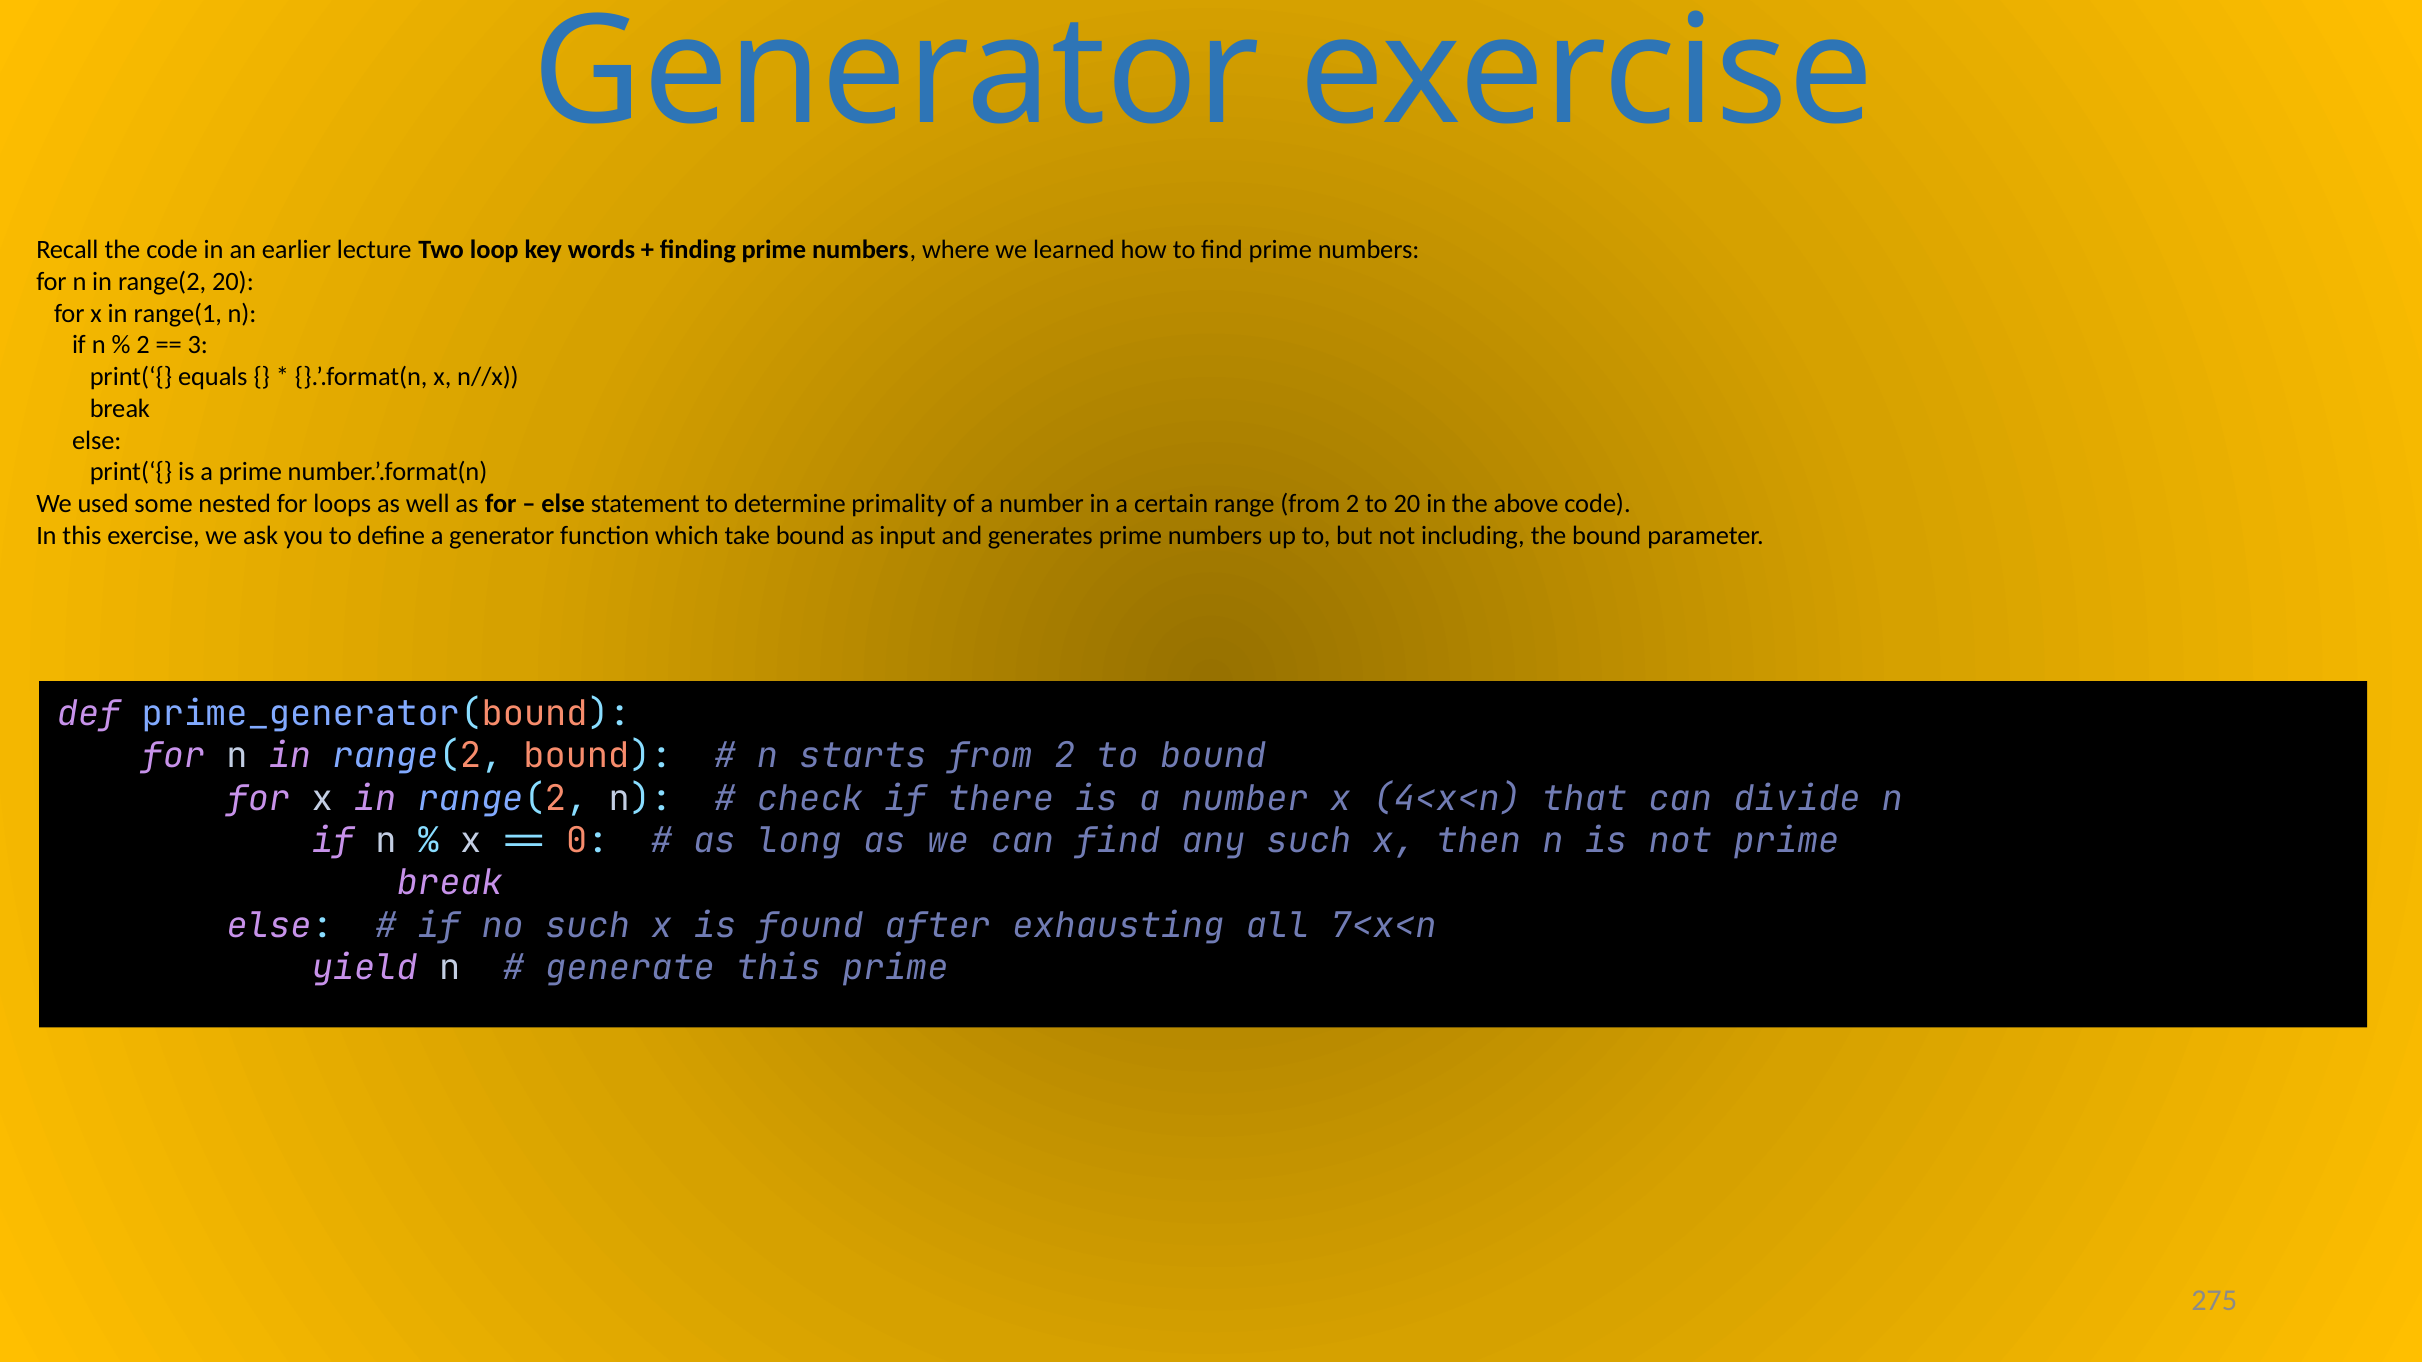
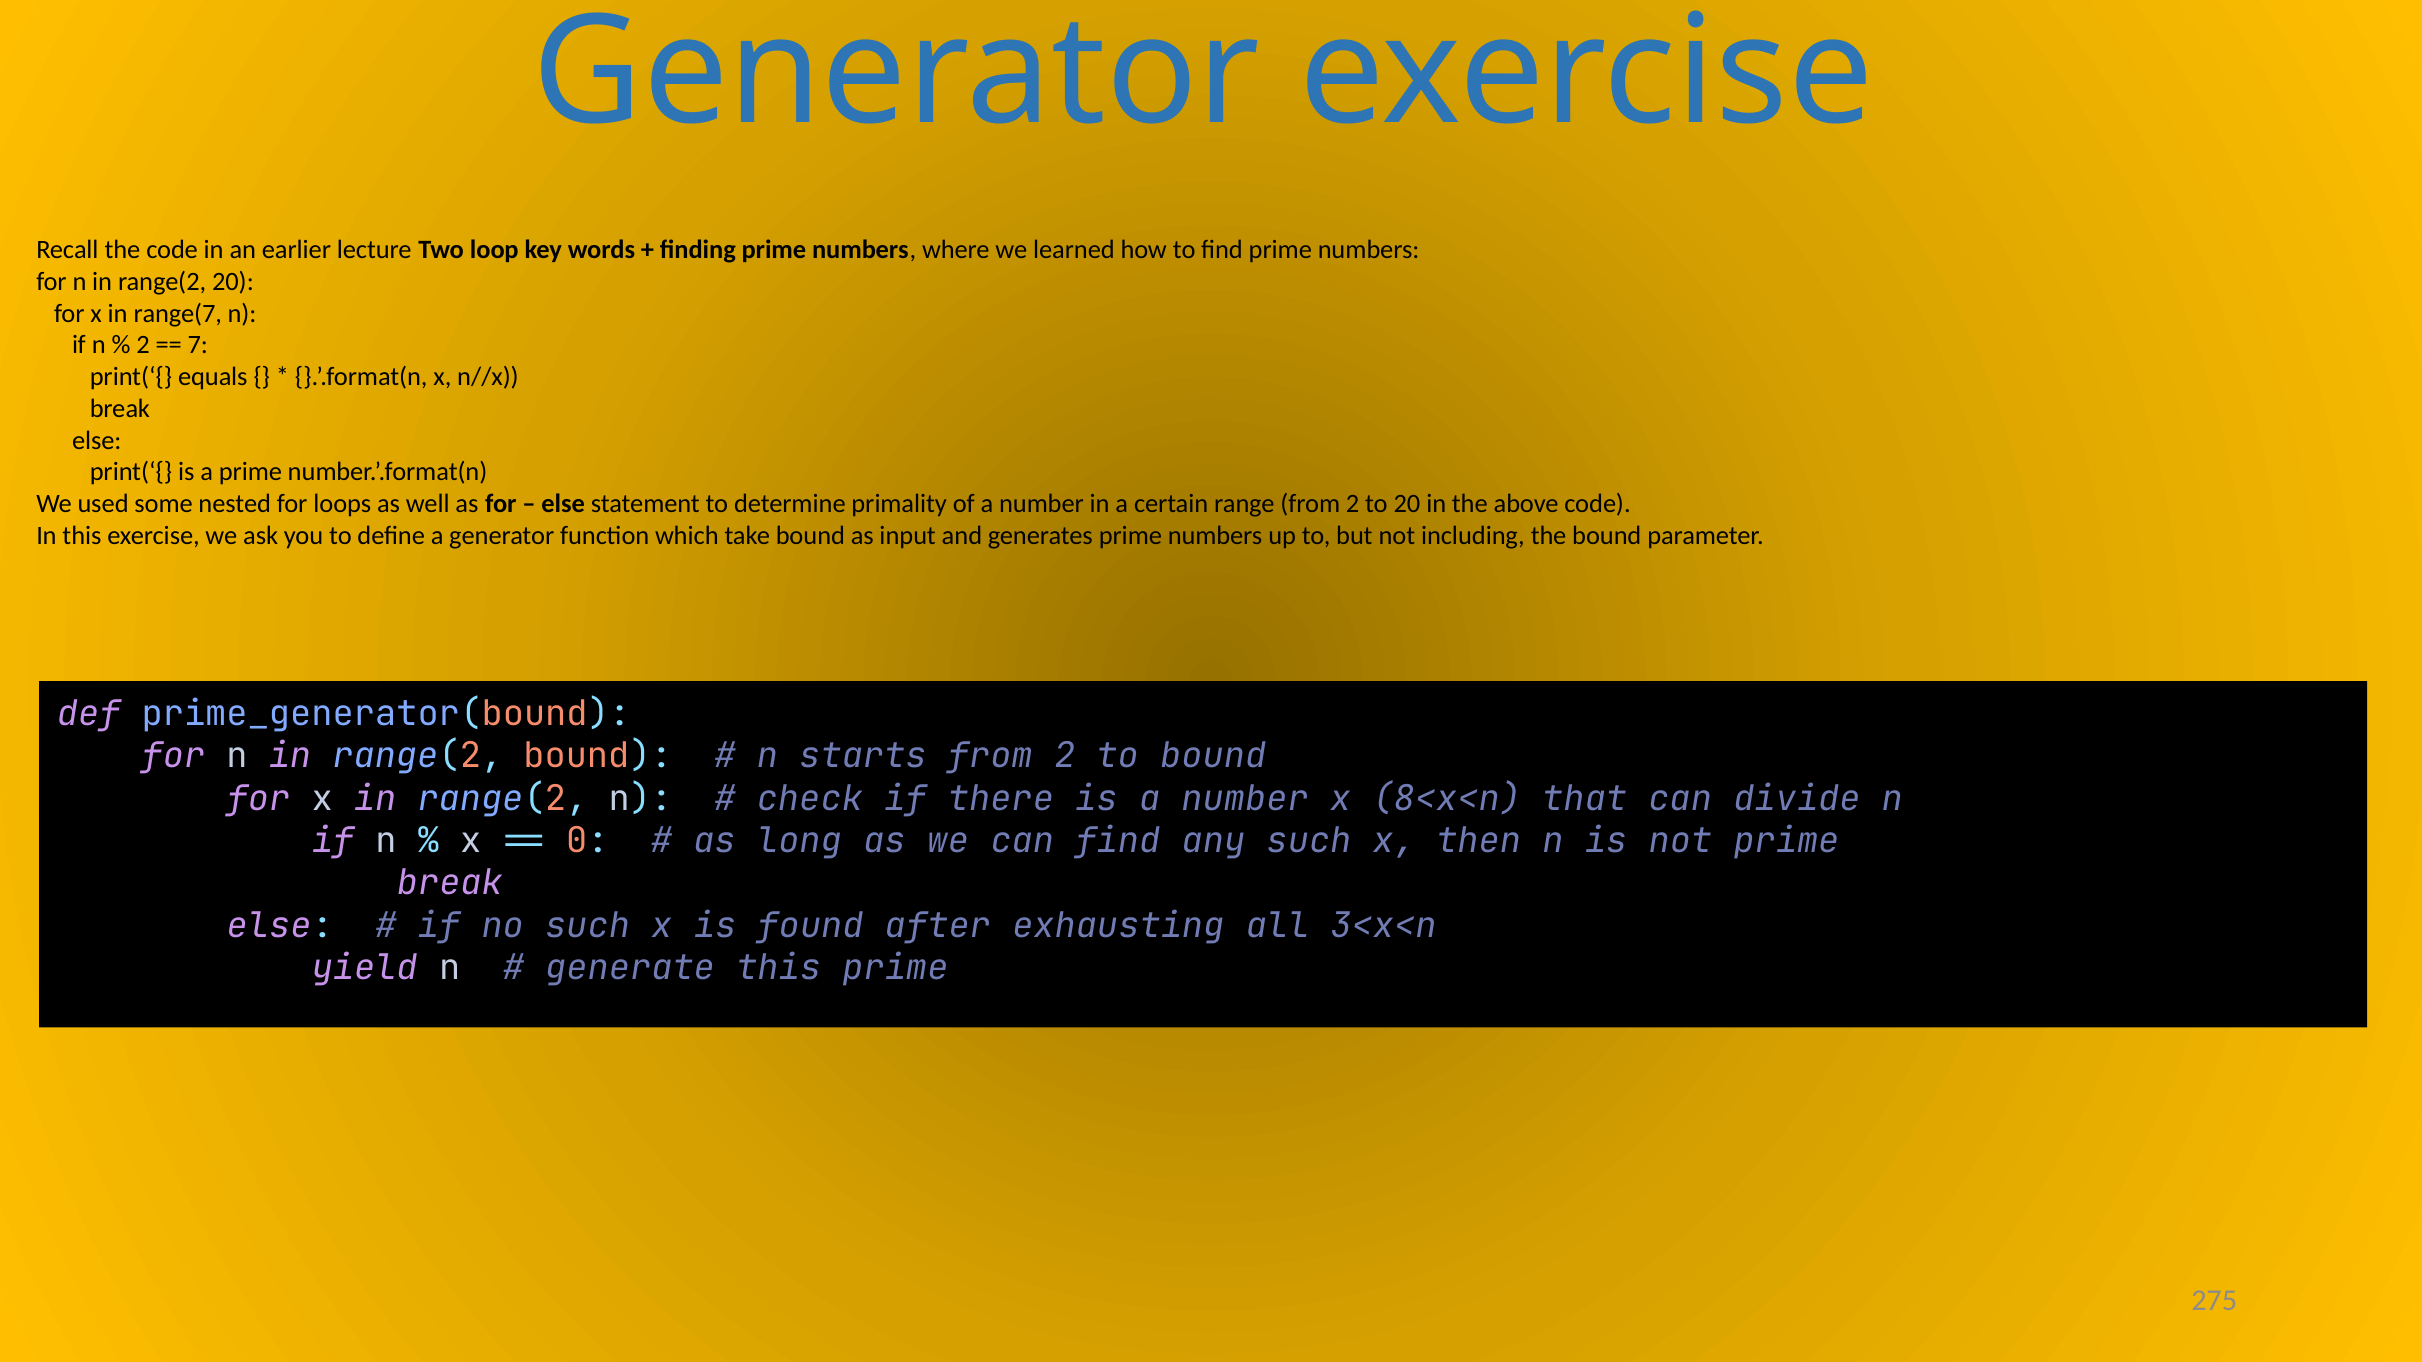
range(1: range(1 -> range(7
3: 3 -> 7
4<x<n: 4<x<n -> 8<x<n
7<x<n: 7<x<n -> 3<x<n
